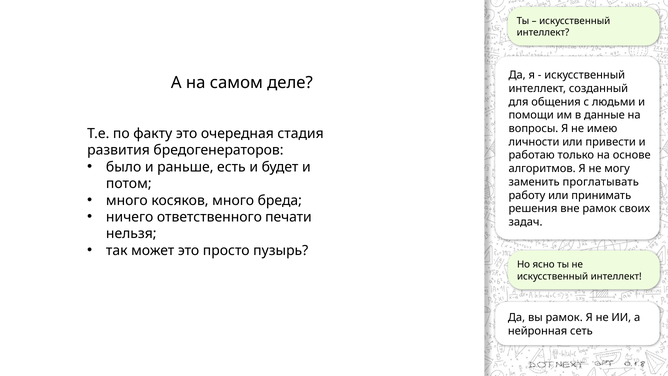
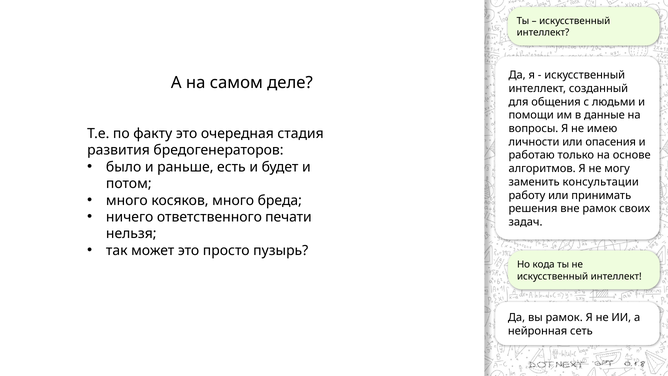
привести: привести -> опасения
проглатывать: проглатывать -> консультации
ясно: ясно -> кода
